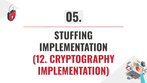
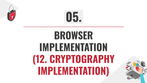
STUFFING: STUFFING -> BROWSER
